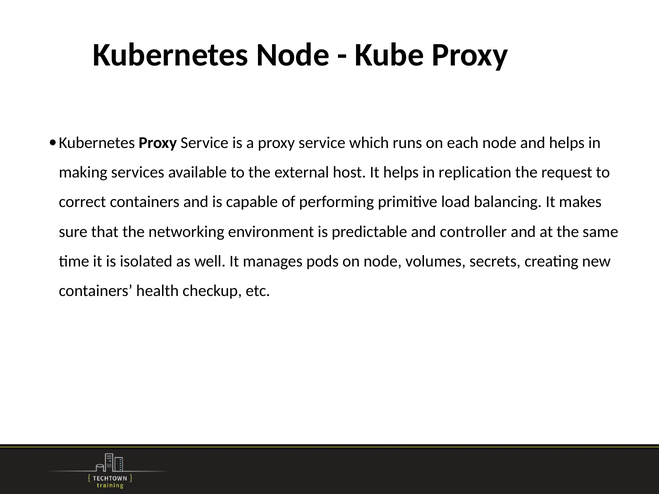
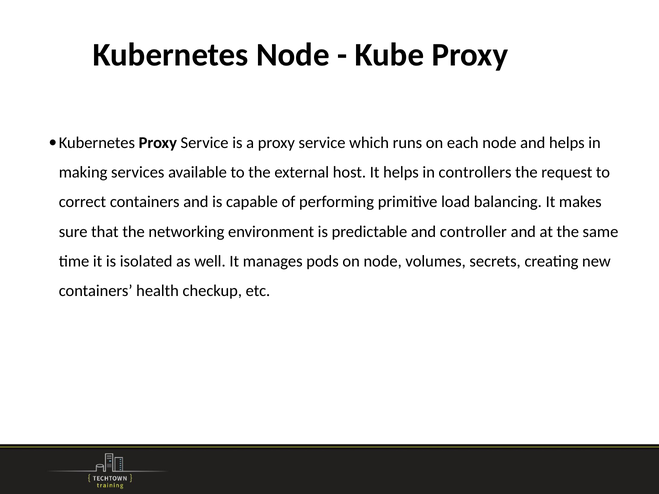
replication: replication -> controllers
